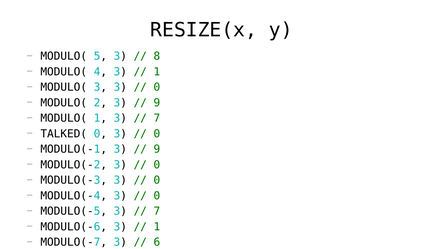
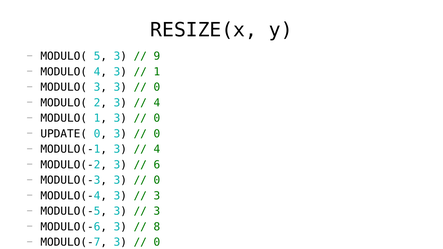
8: 8 -> 9
9 at (157, 103): 9 -> 4
7 at (157, 118): 7 -> 0
TALKED(: TALKED( -> UPDATE(
9 at (157, 149): 9 -> 4
0 at (157, 165): 0 -> 6
0 at (157, 196): 0 -> 3
7 at (157, 211): 7 -> 3
1 at (157, 227): 1 -> 8
6 at (157, 242): 6 -> 0
